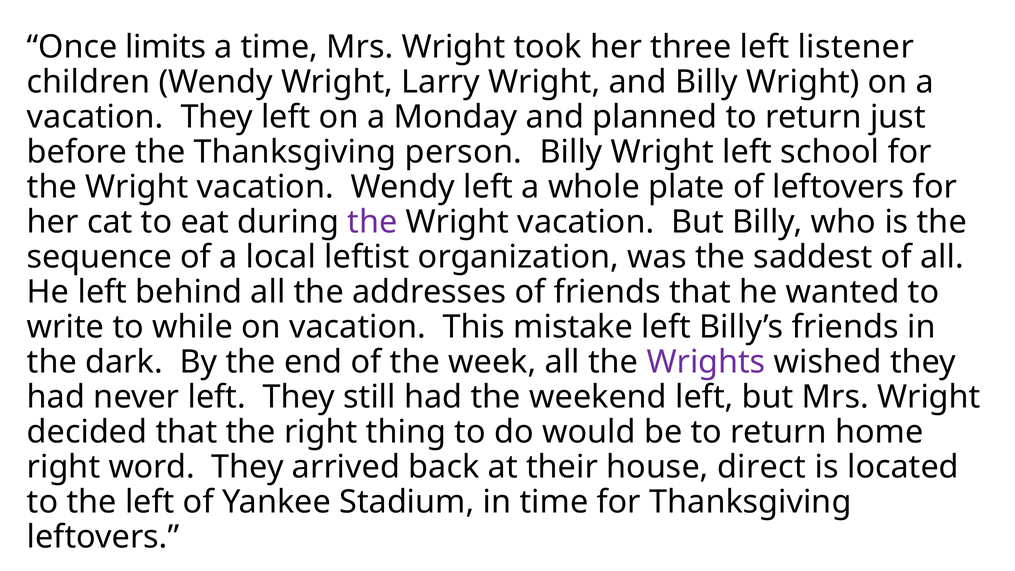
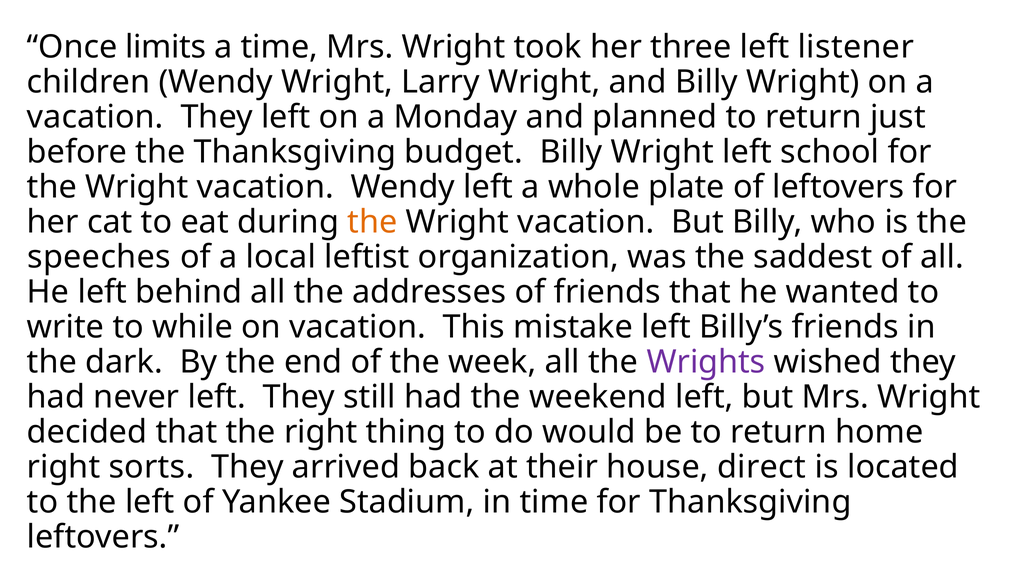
person: person -> budget
the at (372, 222) colour: purple -> orange
sequence: sequence -> speeches
word: word -> sorts
